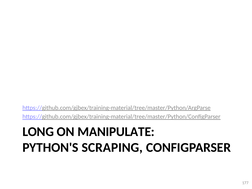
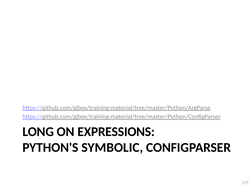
MANIPULATE: MANIPULATE -> EXPRESSIONS
SCRAPING: SCRAPING -> SYMBOLIC
